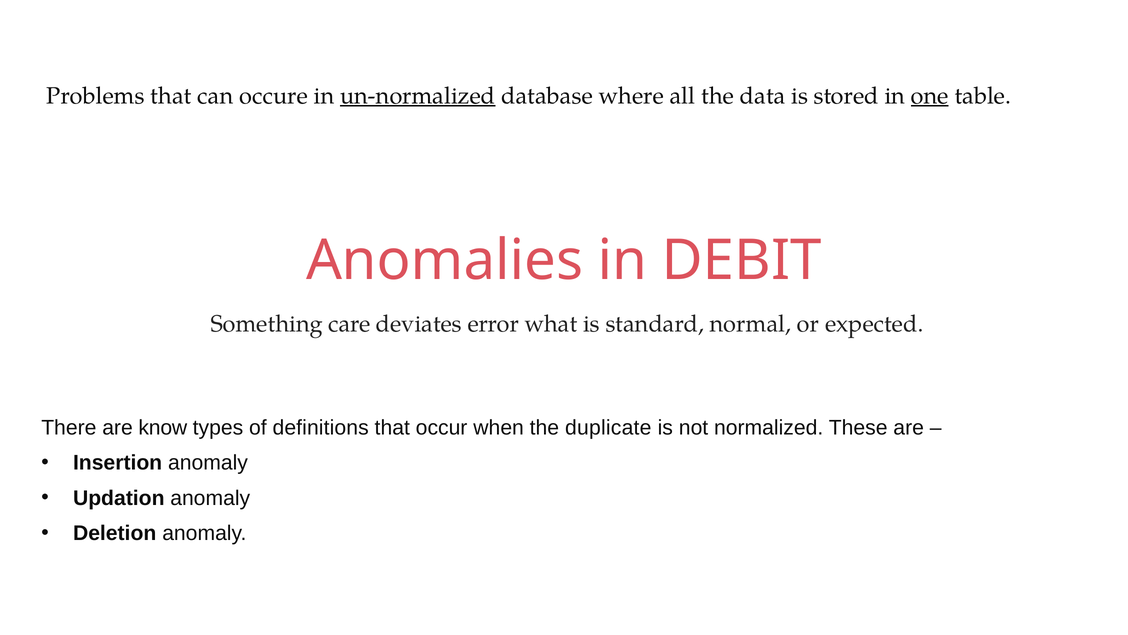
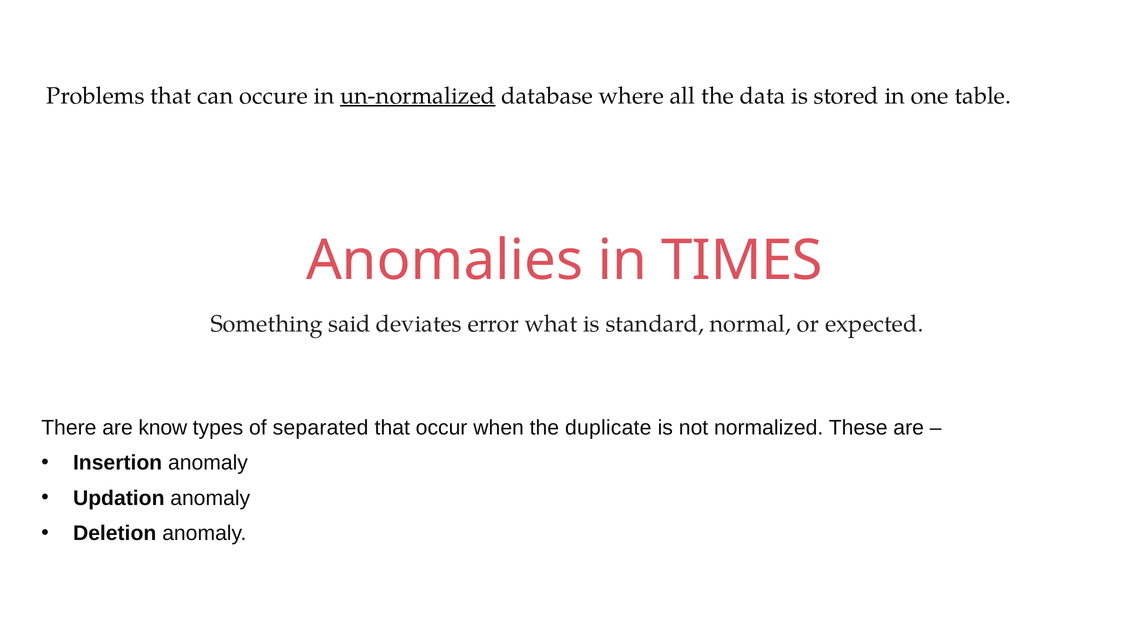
one underline: present -> none
DEBIT: DEBIT -> TIMES
care: care -> said
definitions: definitions -> separated
